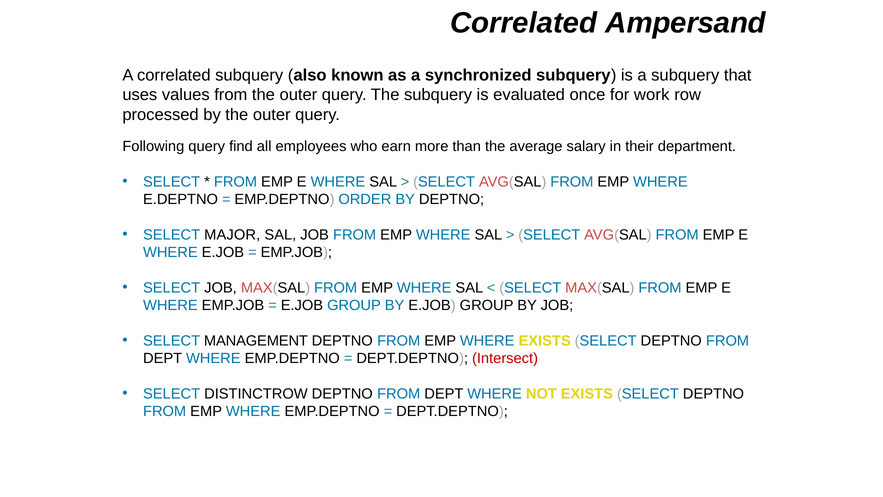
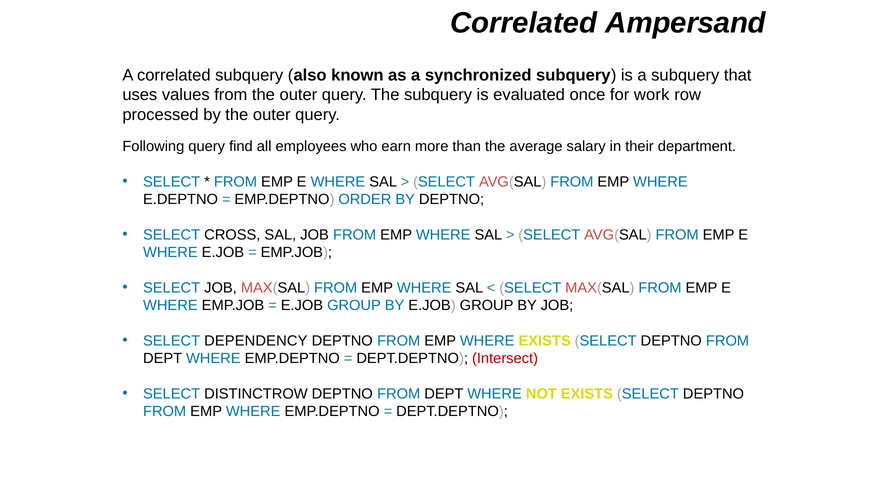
MAJOR: MAJOR -> CROSS
MANAGEMENT: MANAGEMENT -> DEPENDENCY
